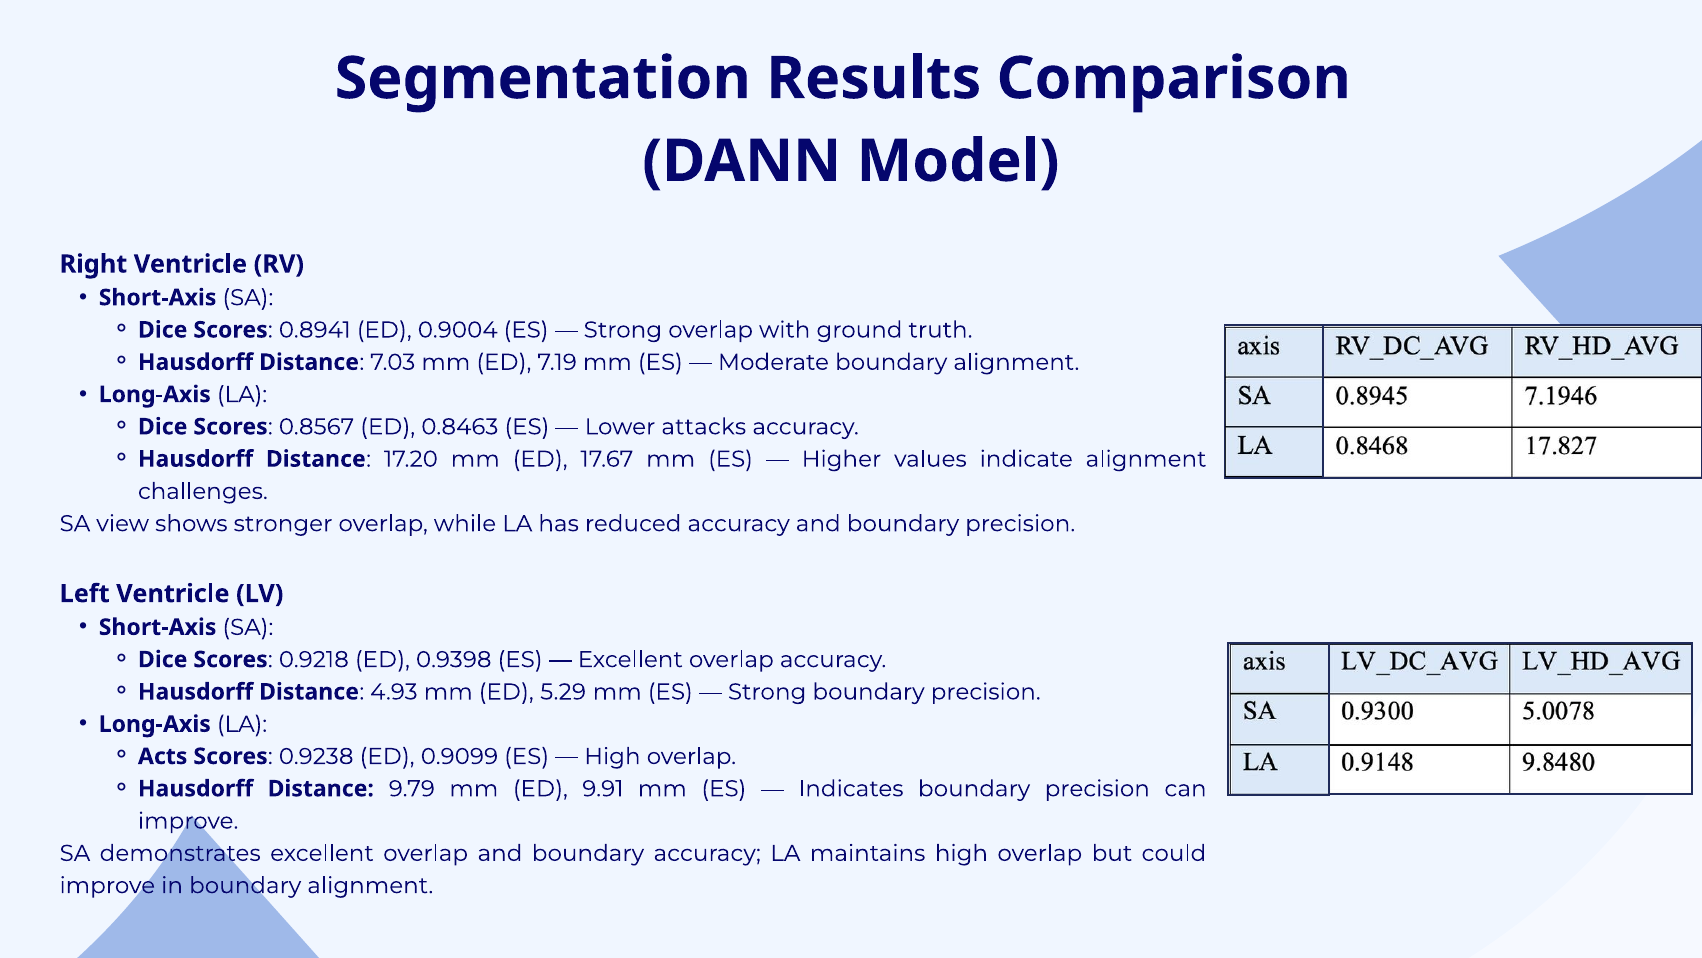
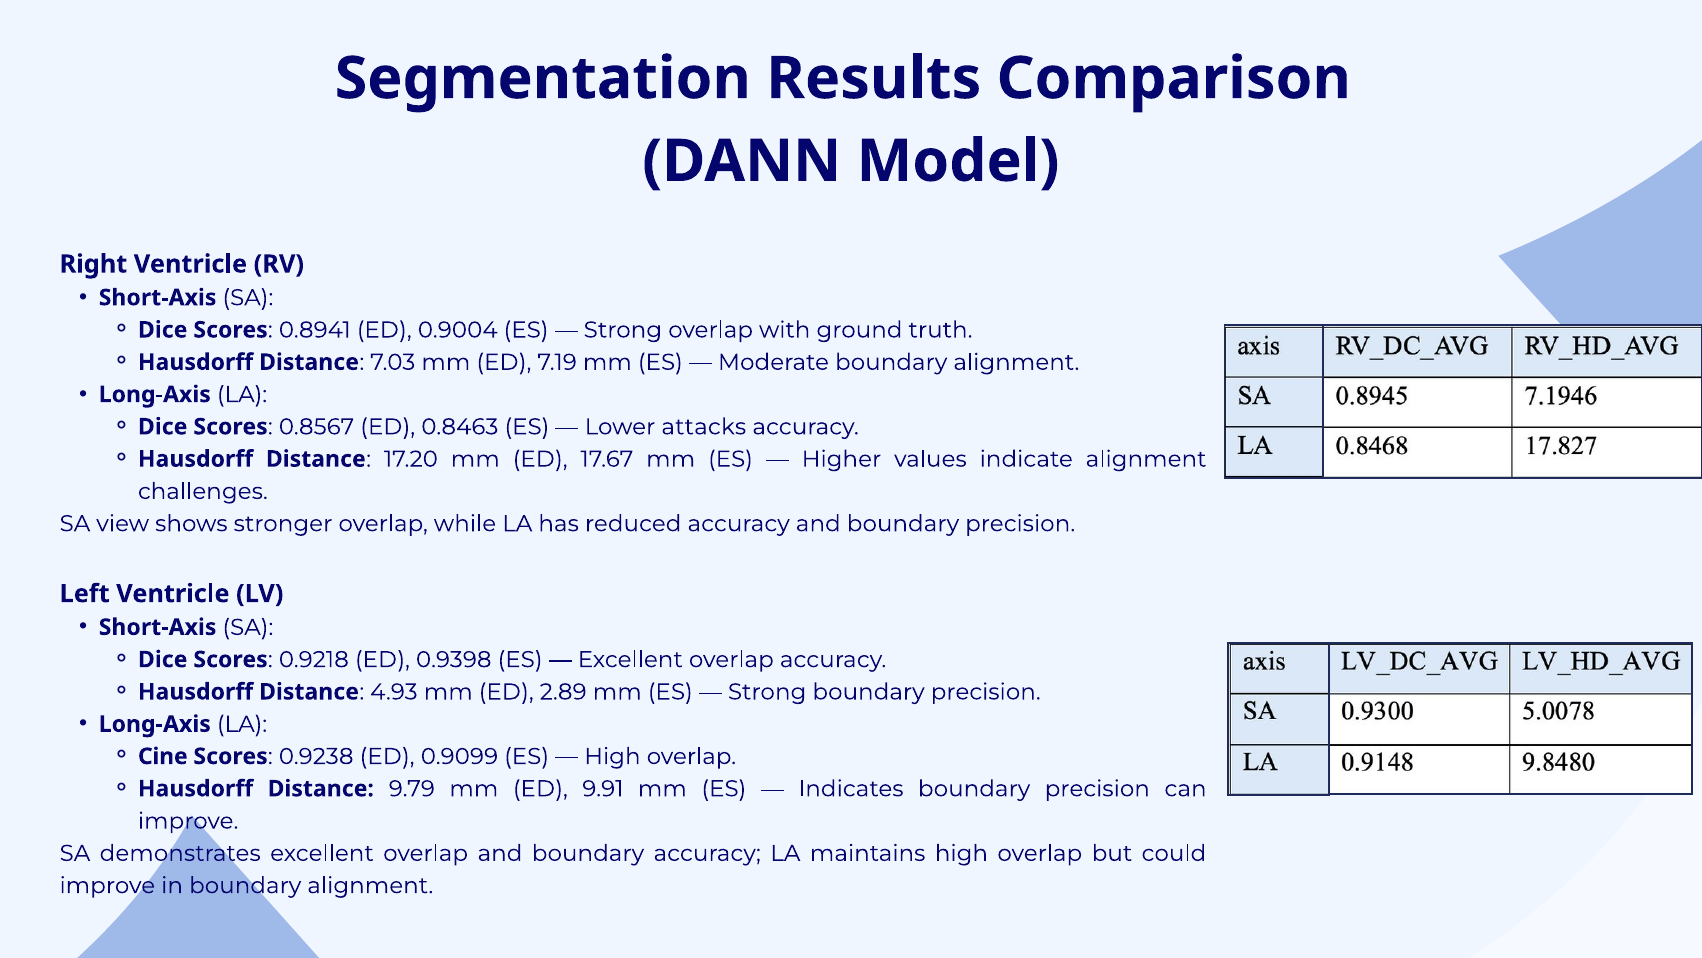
5.29: 5.29 -> 2.89
Acts: Acts -> Cine
